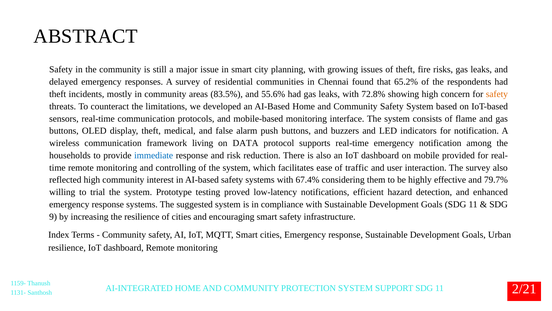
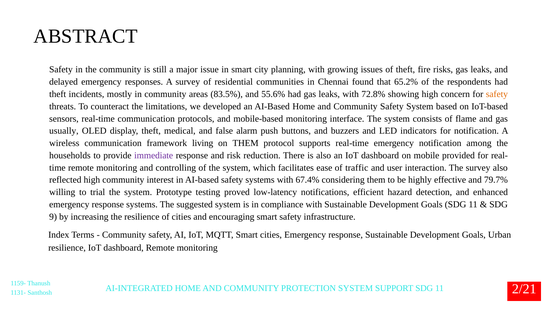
buttons at (64, 131): buttons -> usually
on DATA: DATA -> THEM
immediate colour: blue -> purple
